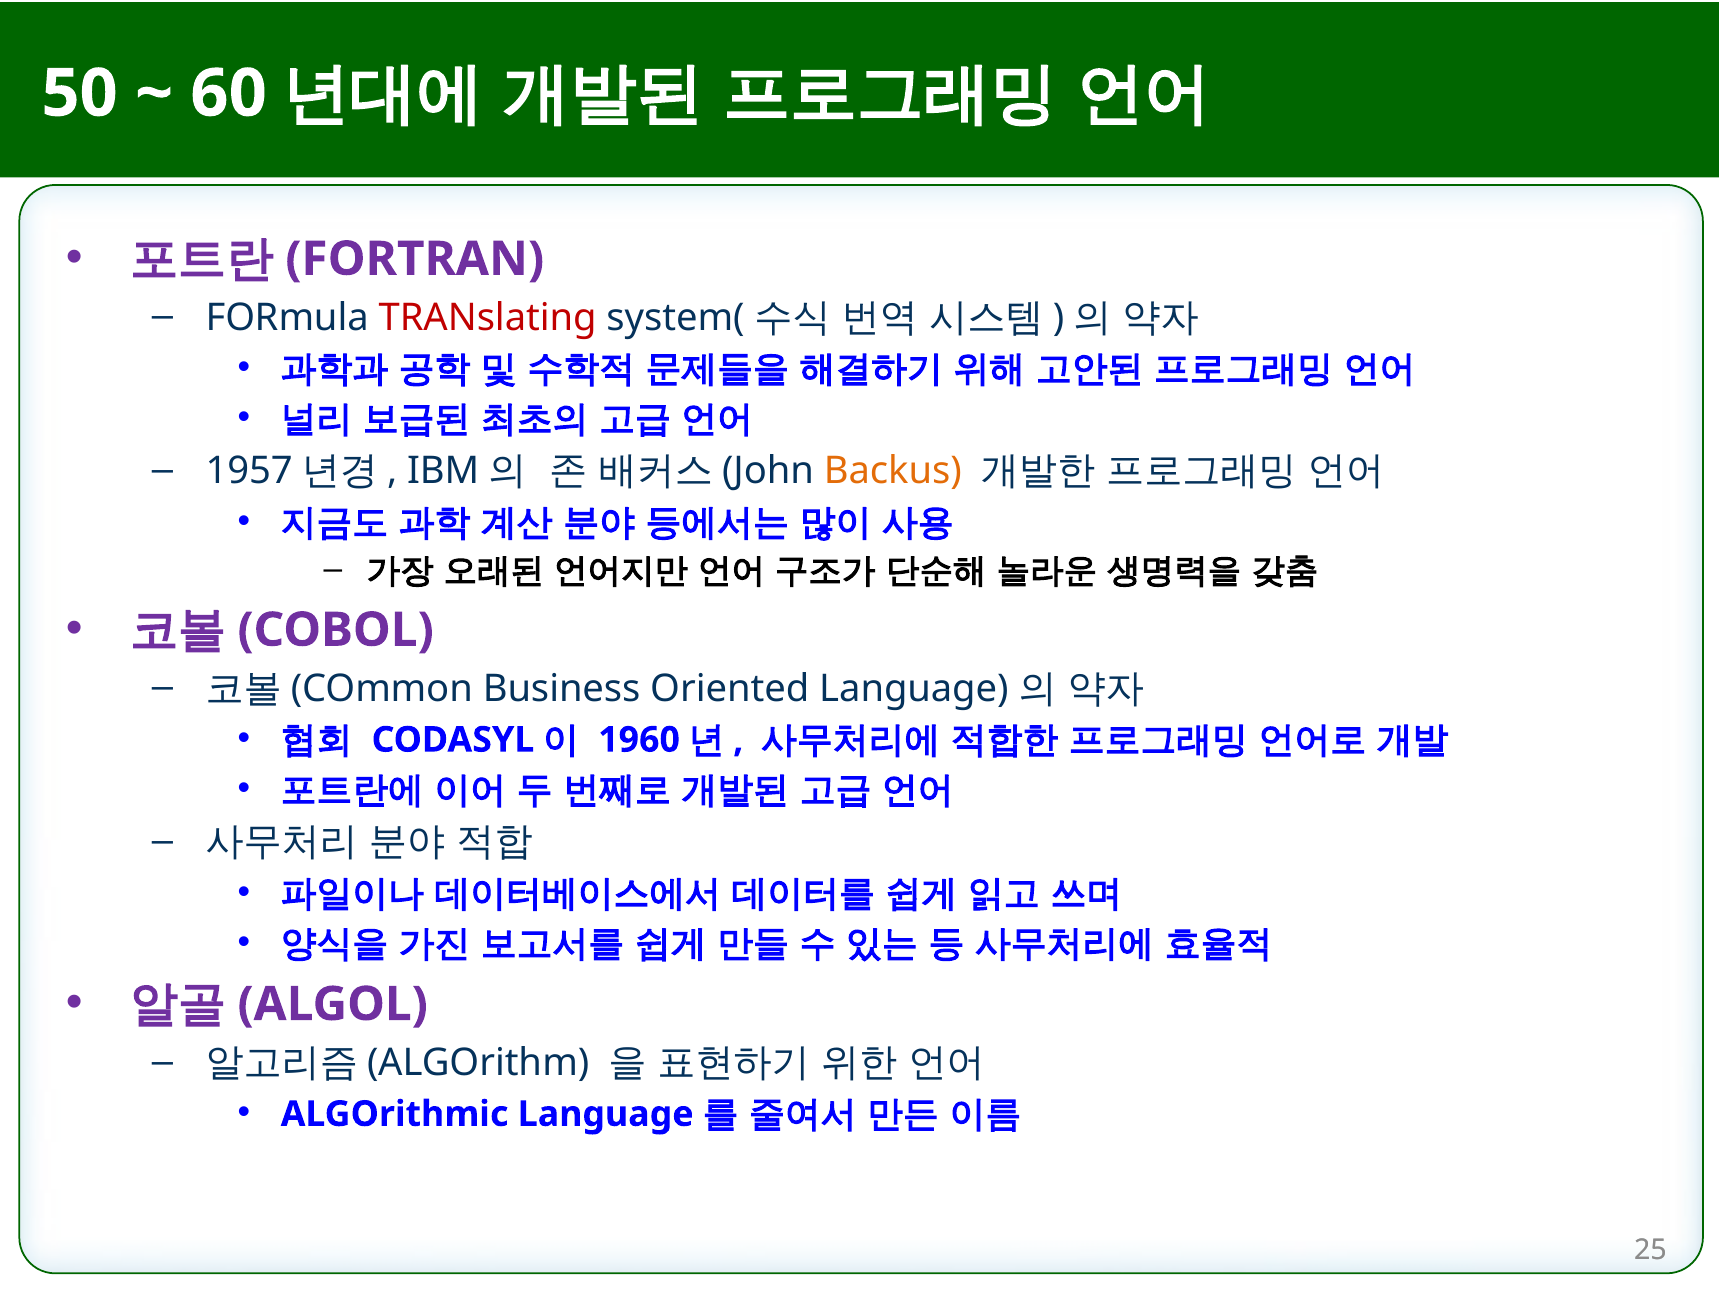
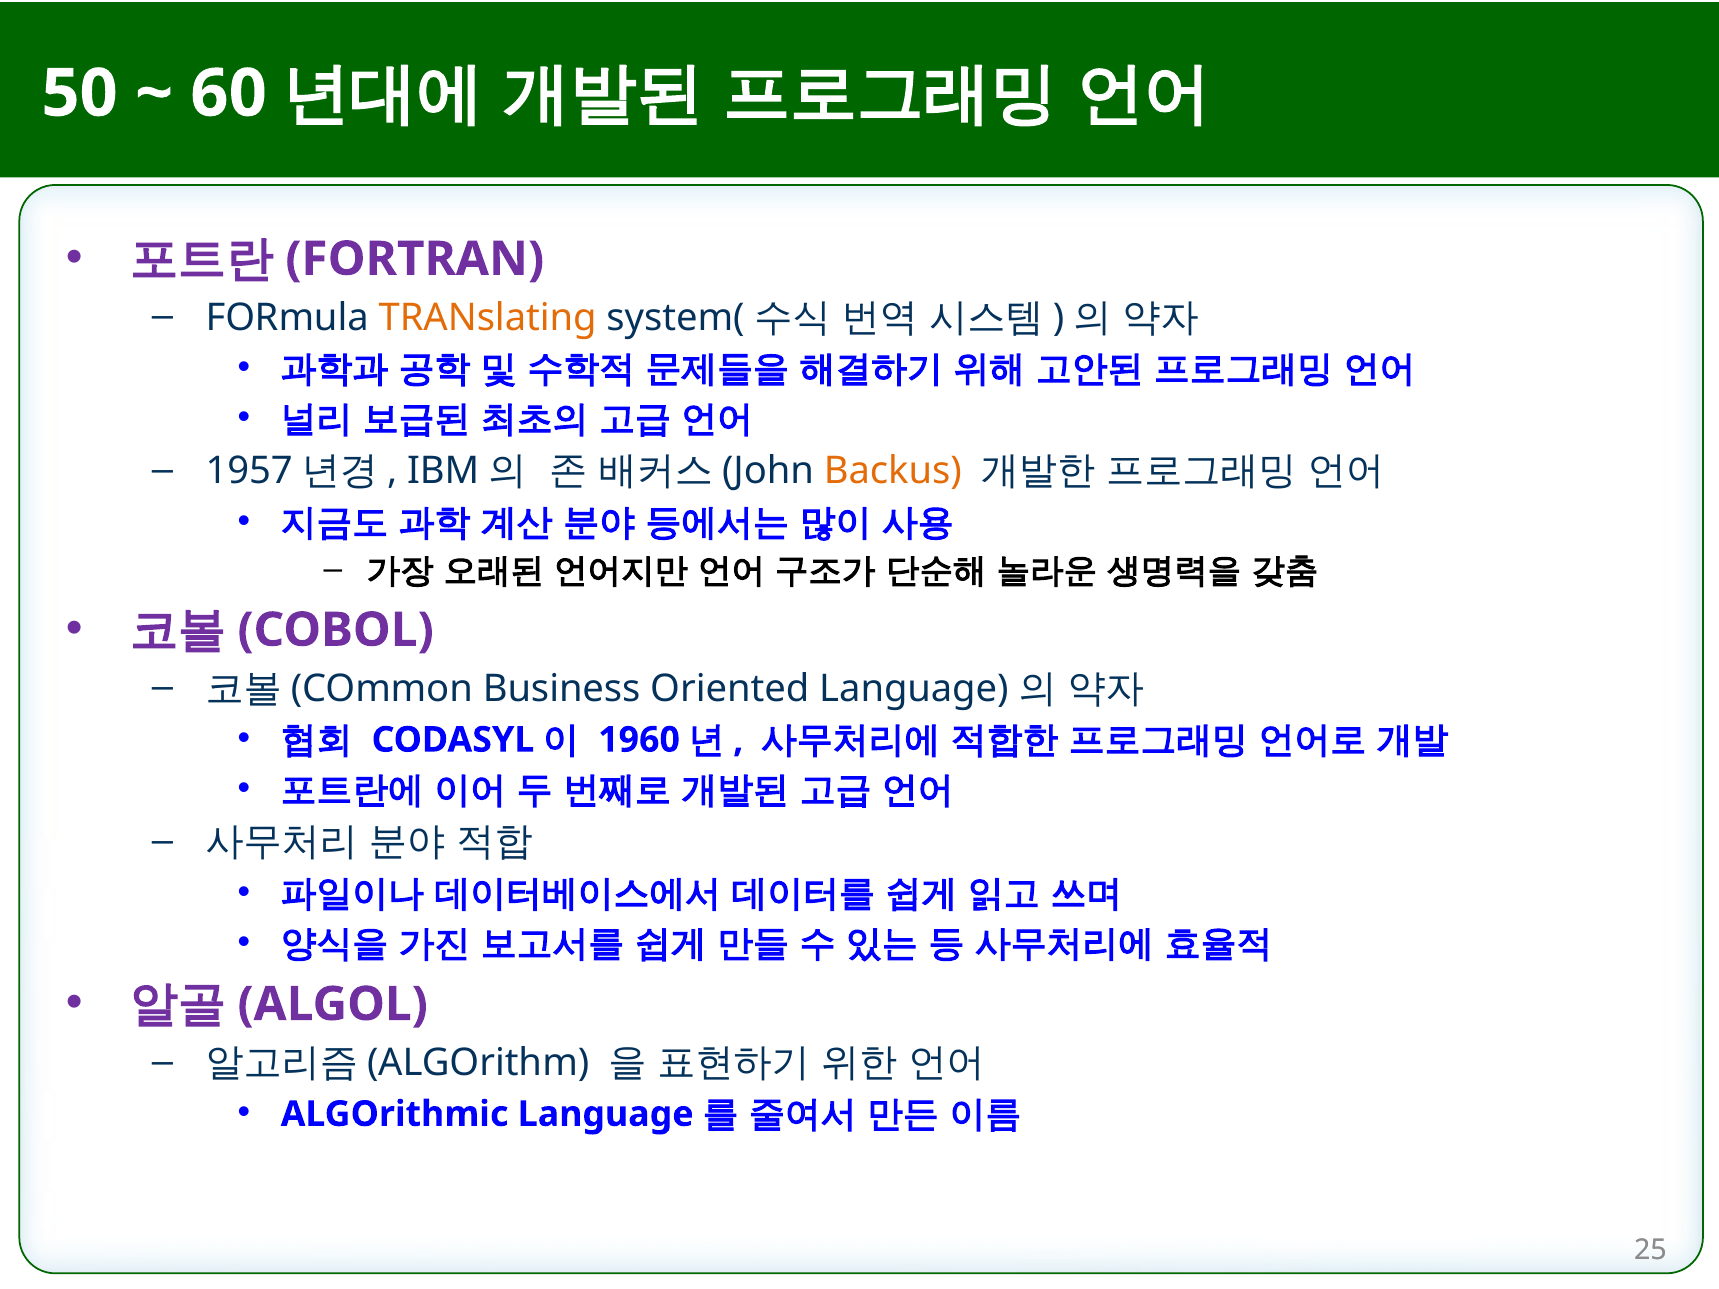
TRANslating colour: red -> orange
